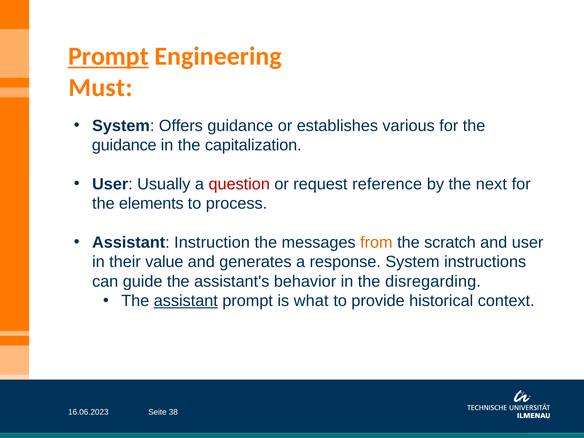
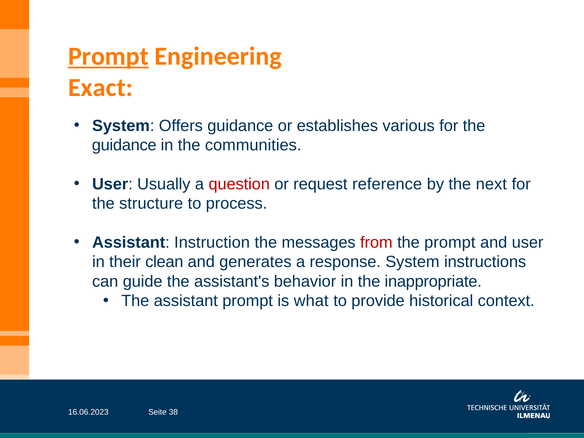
Must: Must -> Exact
capitalization: capitalization -> communities
elements: elements -> structure
from colour: orange -> red
the scratch: scratch -> prompt
value: value -> clean
disregarding: disregarding -> inappropriate
assistant at (186, 301) underline: present -> none
